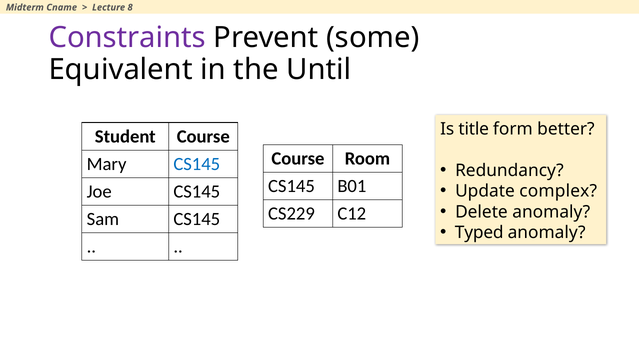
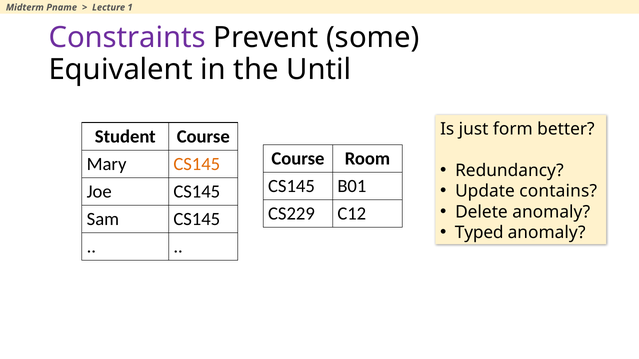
Cname: Cname -> Pname
8: 8 -> 1
title: title -> just
CS145 at (197, 164) colour: blue -> orange
complex: complex -> contains
